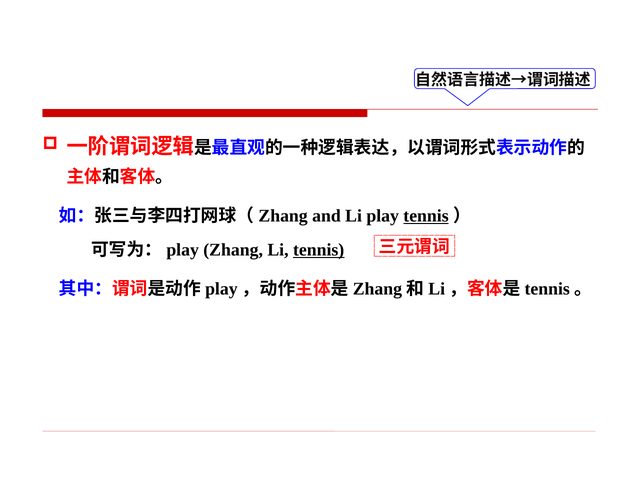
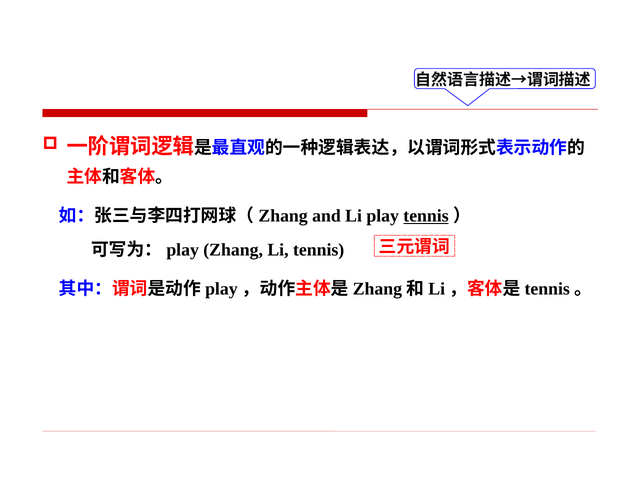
tennis at (319, 250) underline: present -> none
